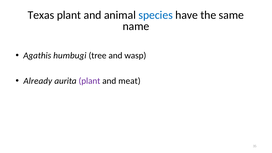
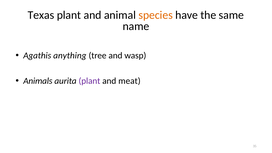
species colour: blue -> orange
humbugi: humbugi -> anything
Already: Already -> Animals
